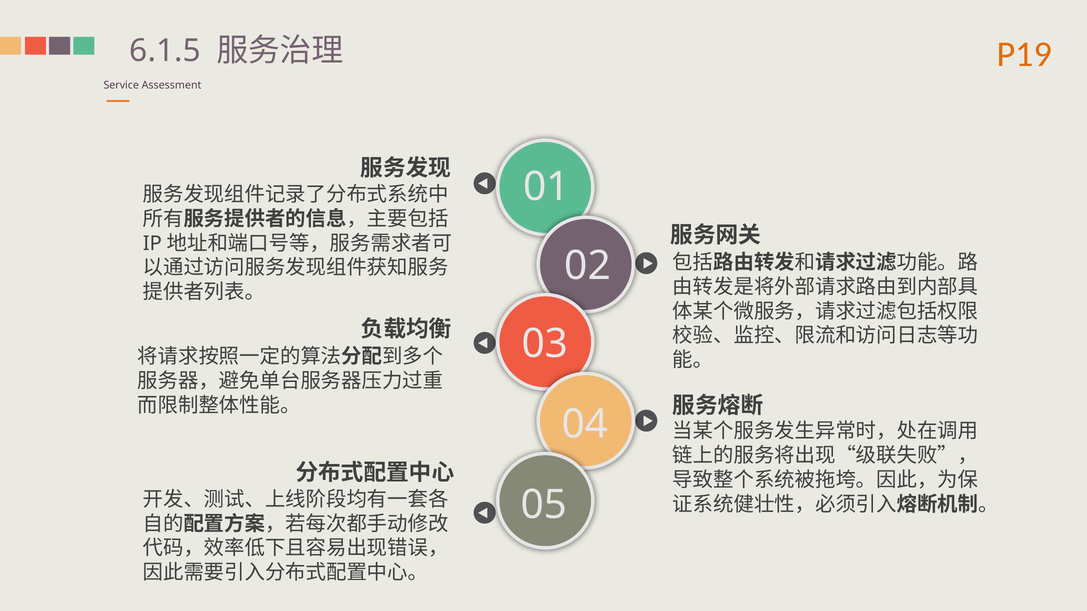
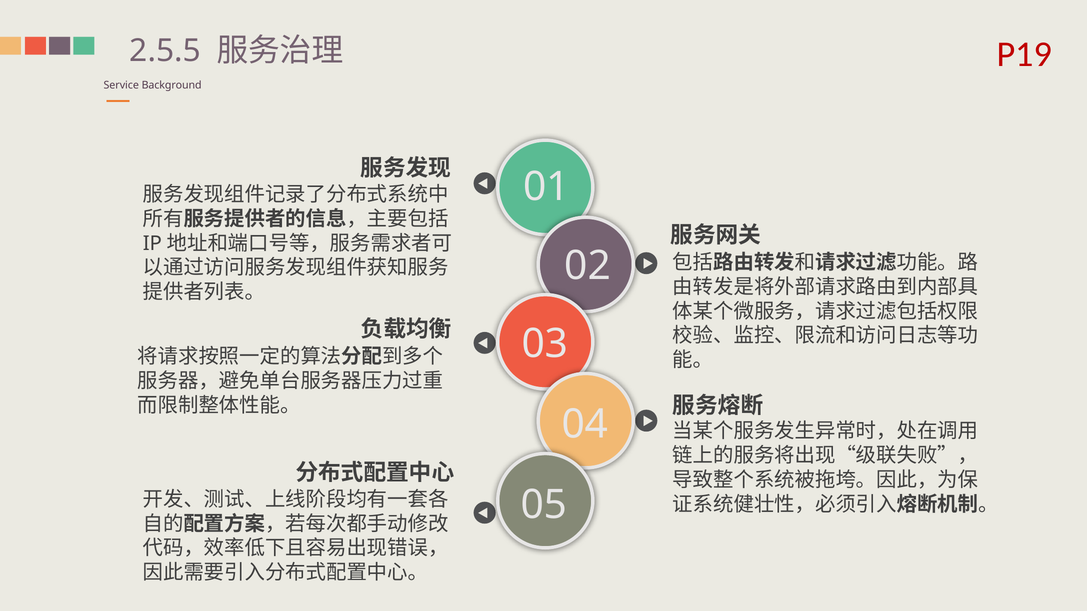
6.1.5: 6.1.5 -> 2.5.5
P19 colour: orange -> red
Assessment: Assessment -> Background
